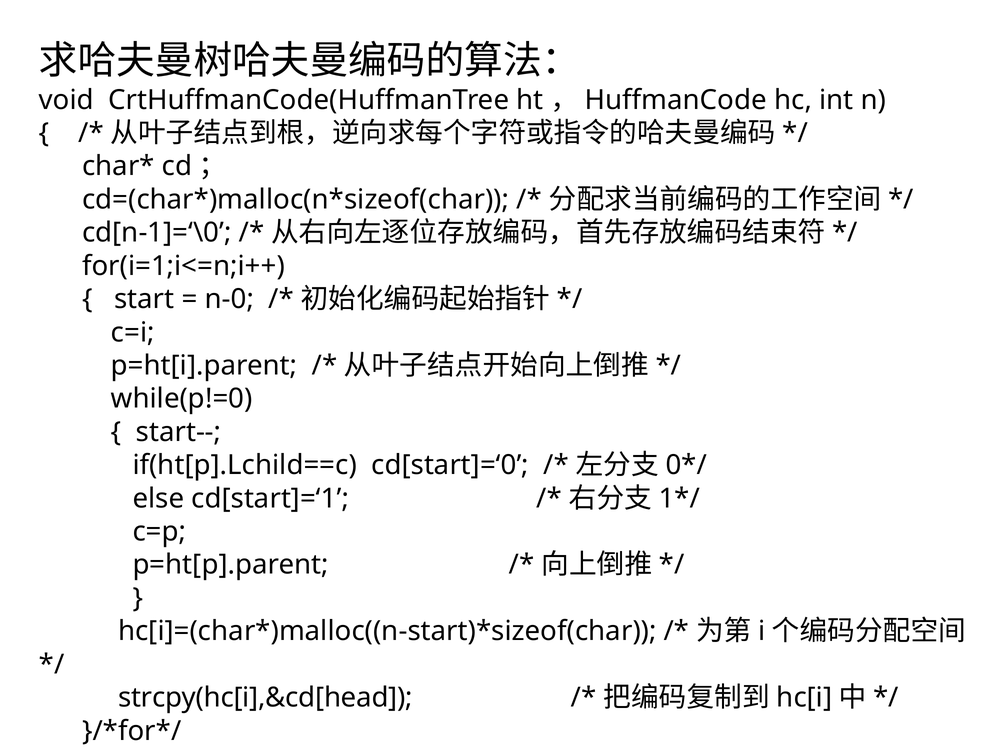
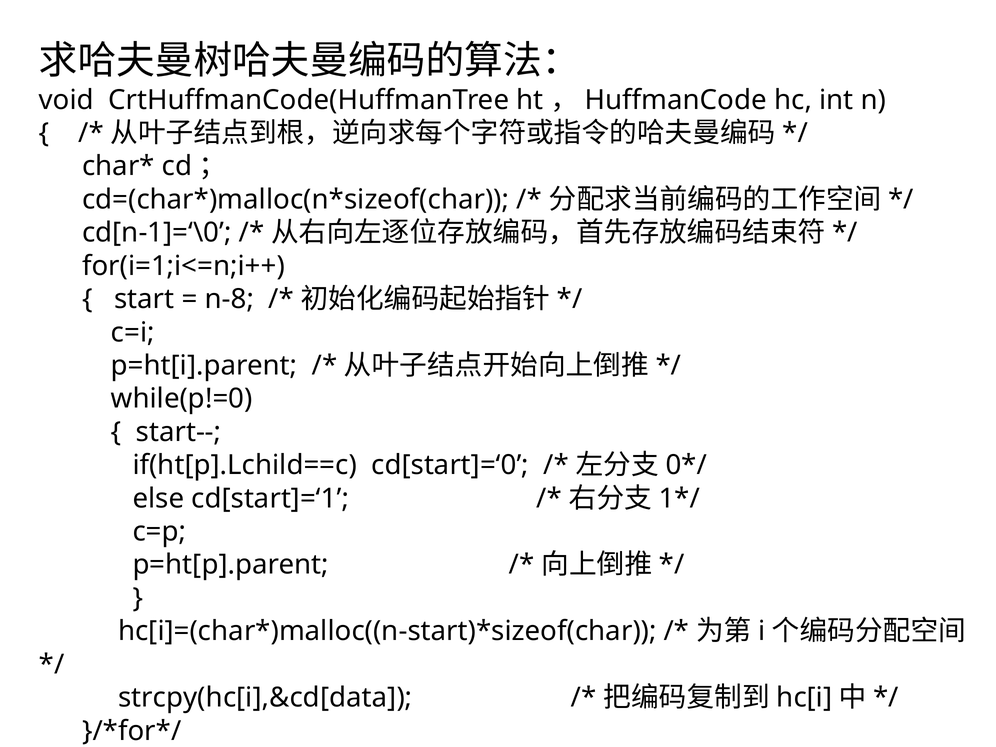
n-0: n-0 -> n-8
strcpy(hc[i],&cd[head: strcpy(hc[i],&cd[head -> strcpy(hc[i],&cd[data
